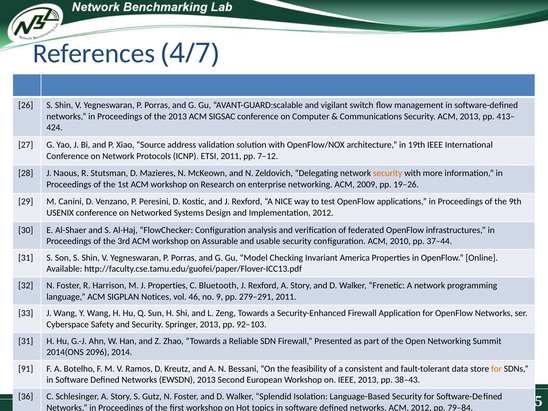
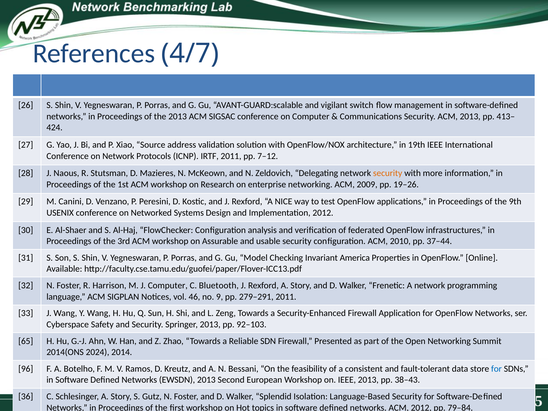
ETSI: ETSI -> IRTF
J Properties: Properties -> Computer
31 at (26, 341): 31 -> 65
2096: 2096 -> 2024
91: 91 -> 96
for at (496, 369) colour: orange -> blue
